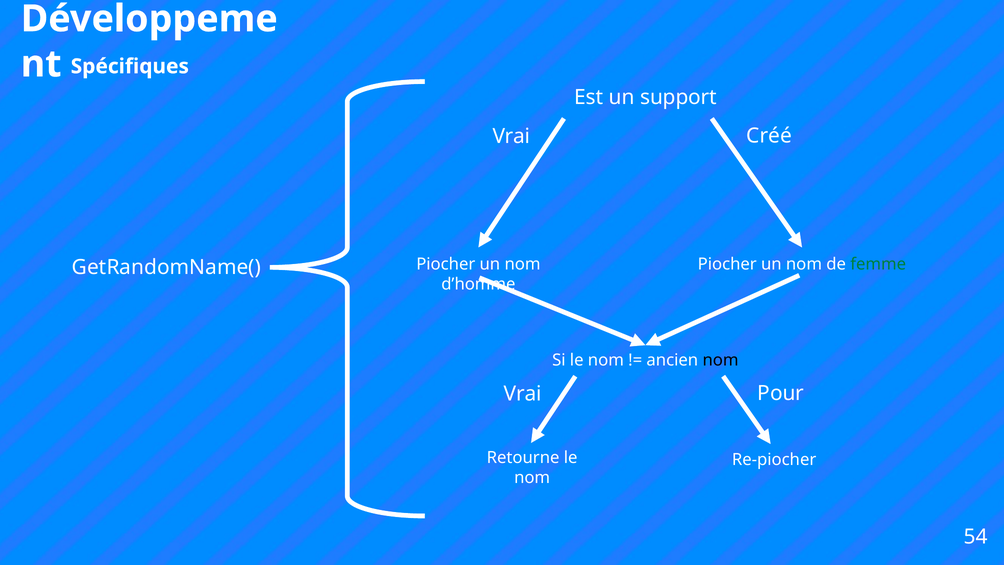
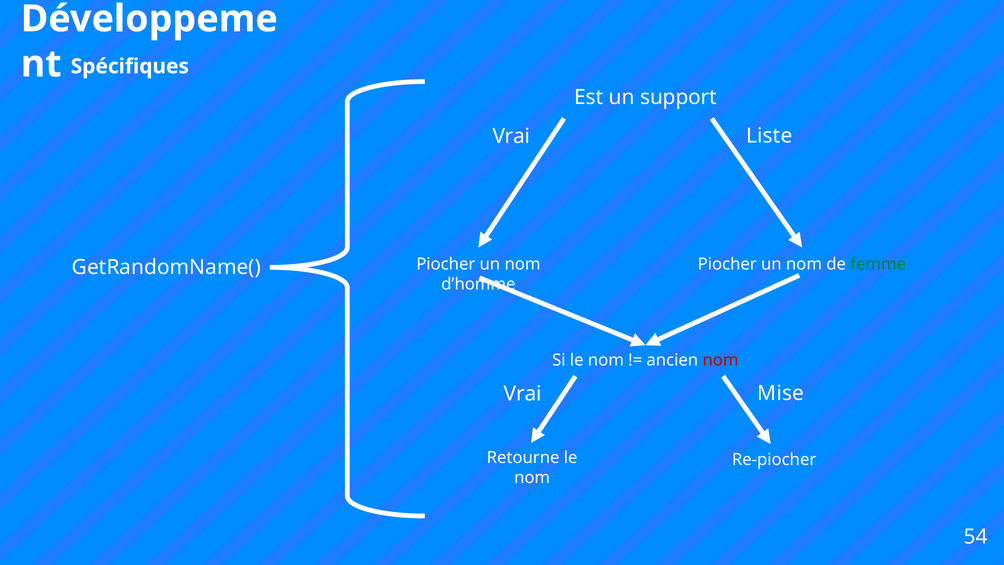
Créé: Créé -> Liste
nom at (721, 360) colour: black -> red
Pour: Pour -> Mise
